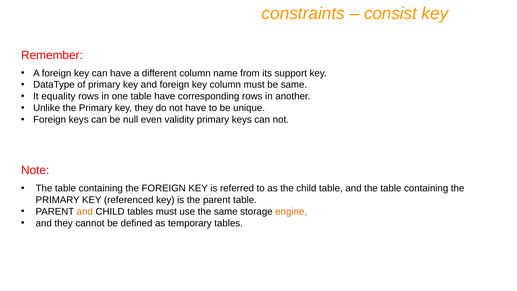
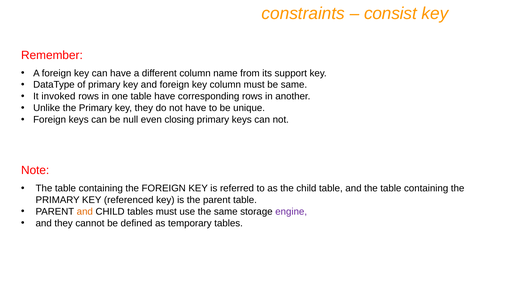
equality: equality -> invoked
validity: validity -> closing
engine colour: orange -> purple
